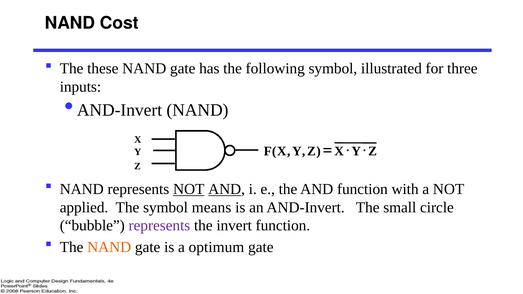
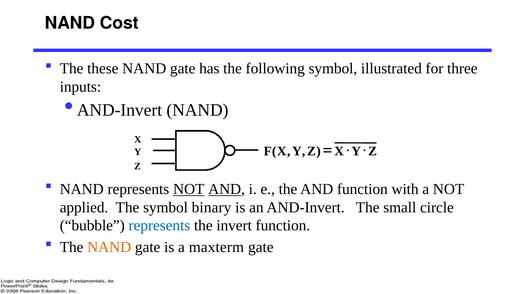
means: means -> binary
represents at (159, 226) colour: purple -> blue
optimum: optimum -> maxterm
